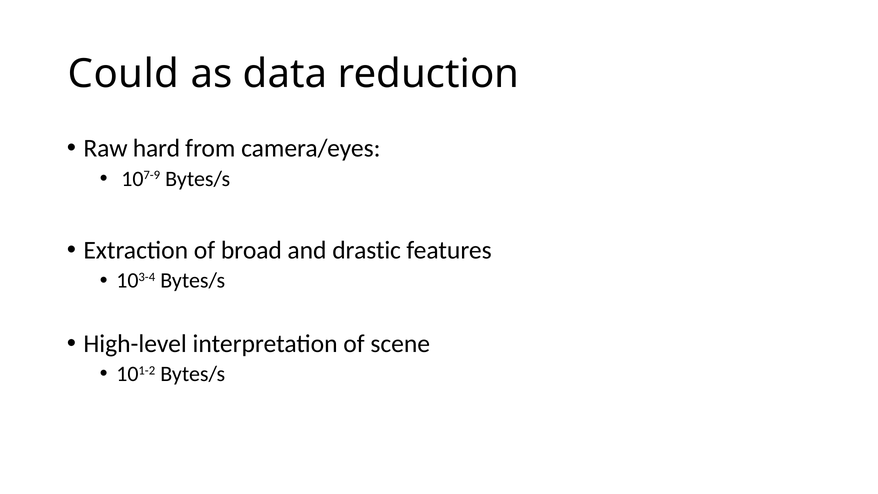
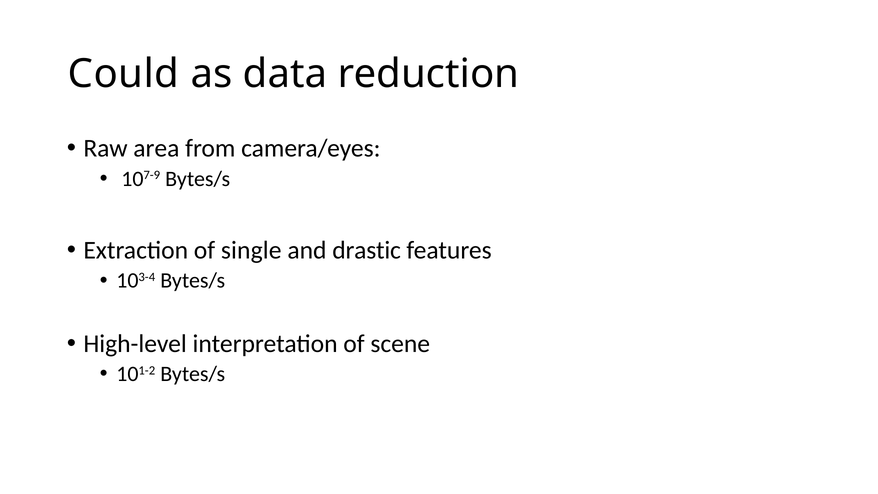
hard: hard -> area
broad: broad -> single
